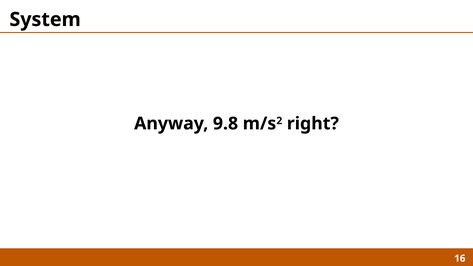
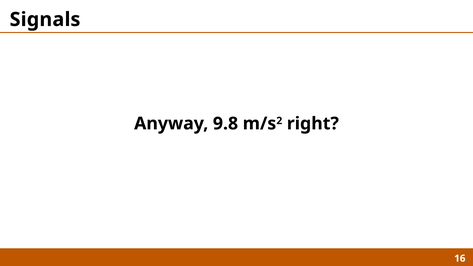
System: System -> Signals
